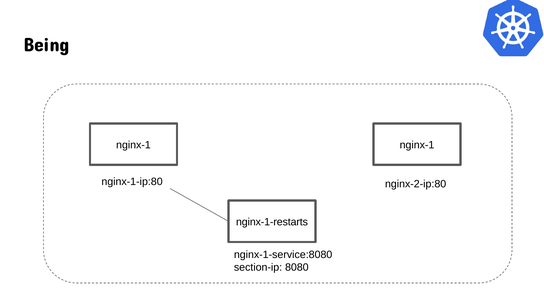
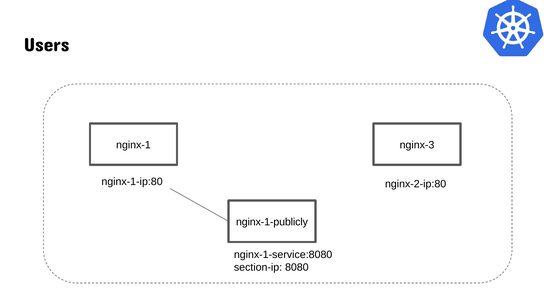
Being: Being -> Users
nginx-1 nginx-1: nginx-1 -> nginx-3
nginx-1-restarts: nginx-1-restarts -> nginx-1-publicly
